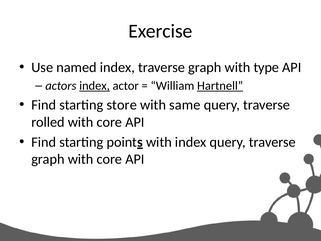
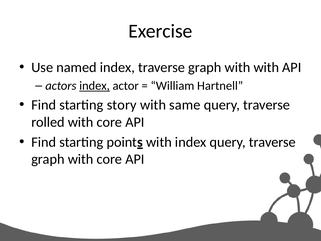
with type: type -> with
Hartnell underline: present -> none
store: store -> story
